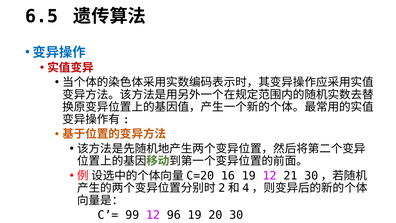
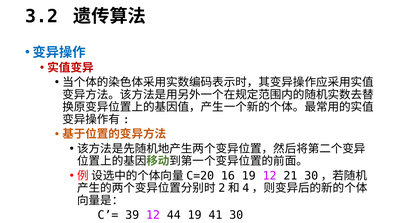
6.5: 6.5 -> 3.2
99: 99 -> 39
96: 96 -> 44
20: 20 -> 41
